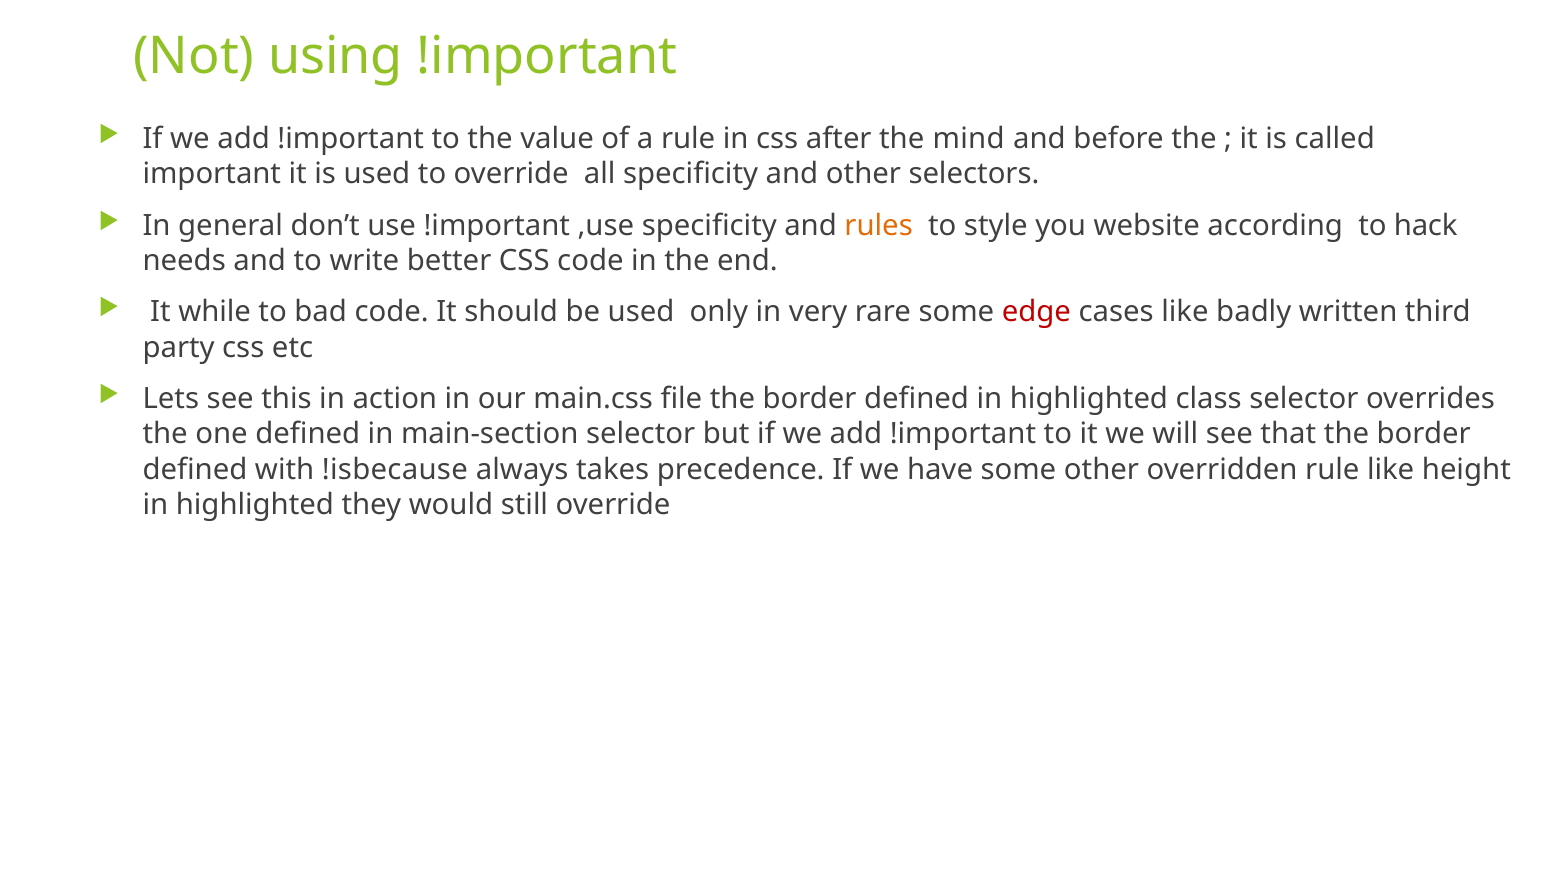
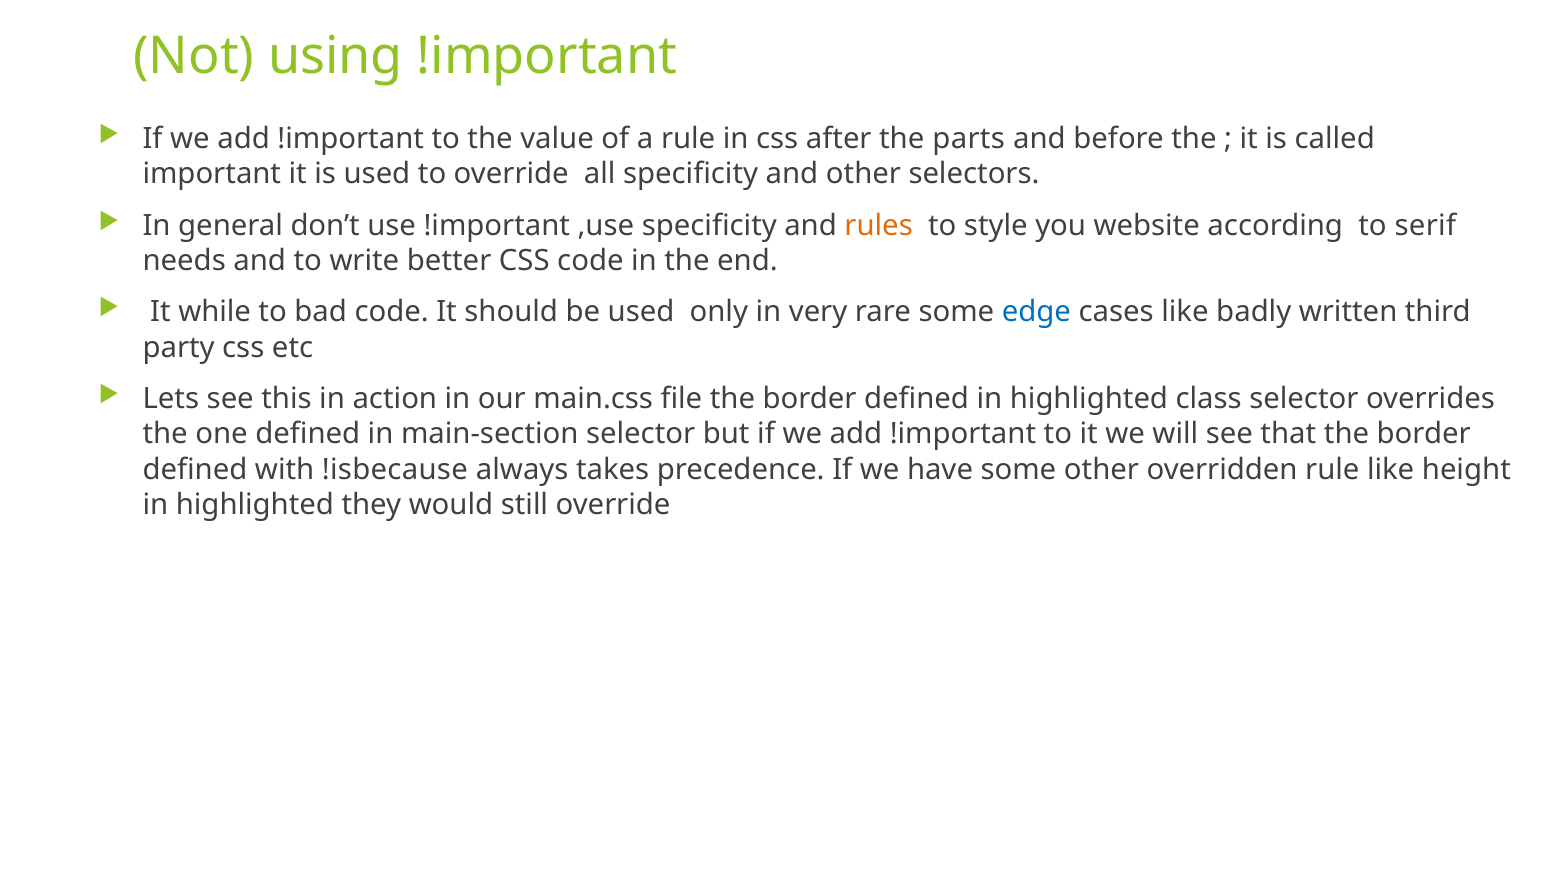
mind: mind -> parts
hack: hack -> serif
edge colour: red -> blue
